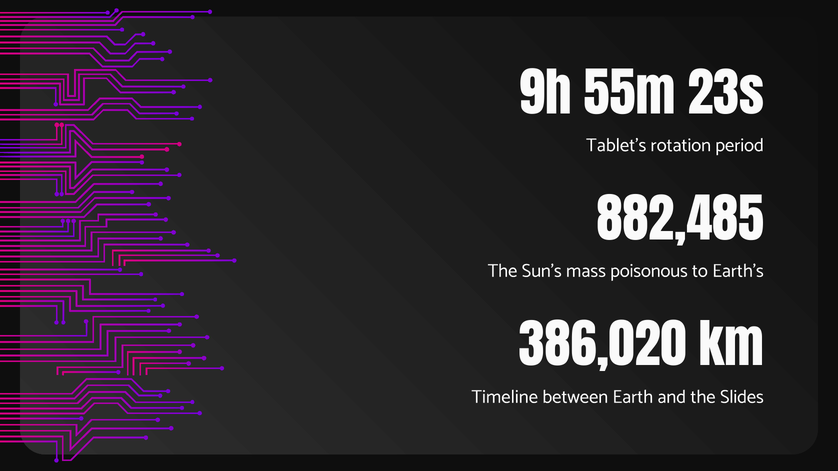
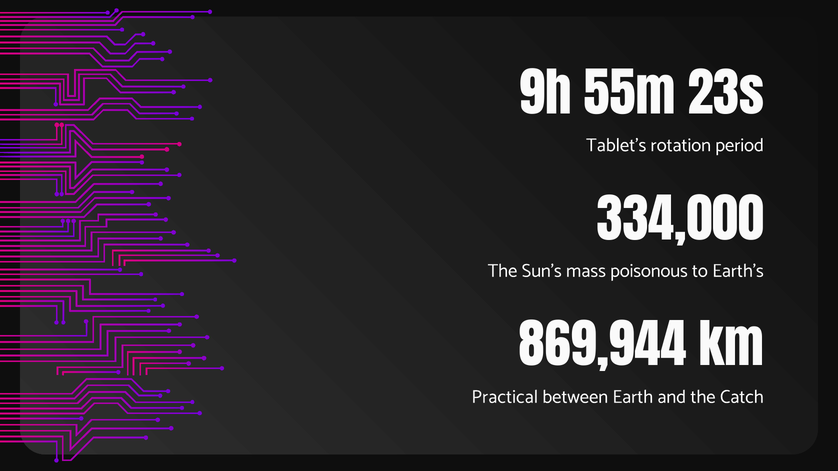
882,485: 882,485 -> 334,000
386,020: 386,020 -> 869,944
Timeline: Timeline -> Practical
Slides: Slides -> Catch
